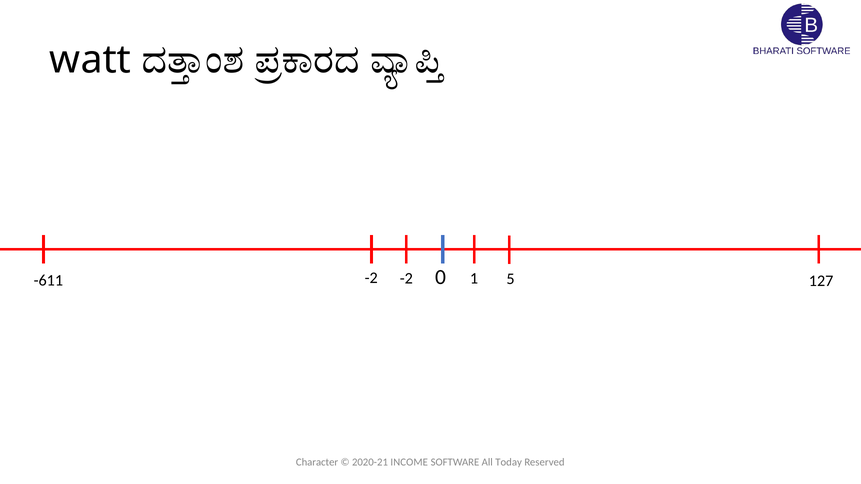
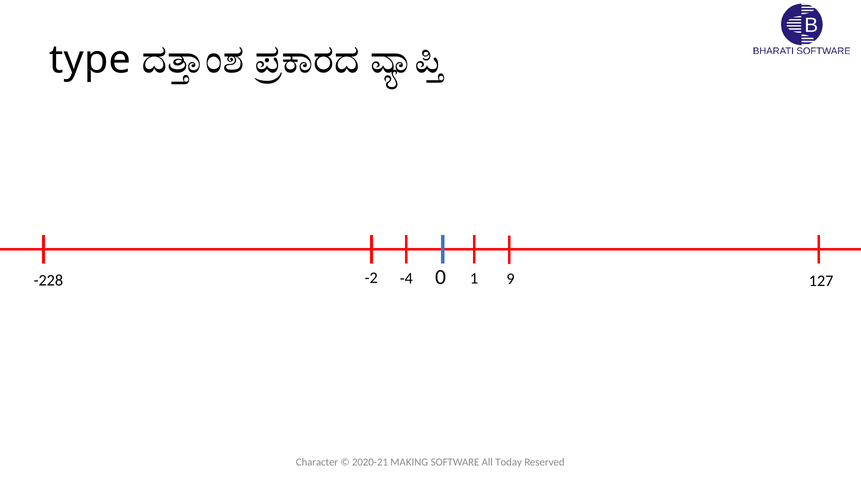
watt: watt -> type
-2 at (406, 278): -2 -> -4
-611: -611 -> -228
5: 5 -> 9
INCOME: INCOME -> MAKING
